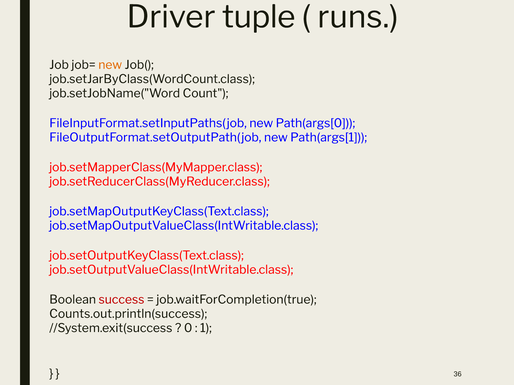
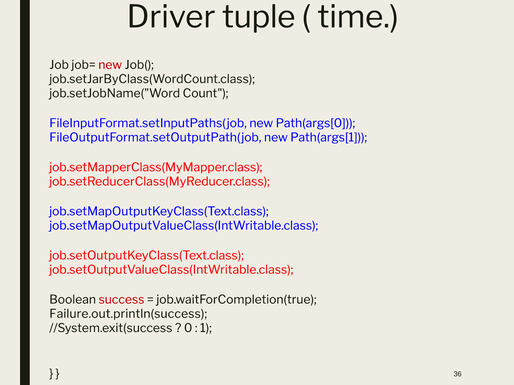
runs: runs -> time
new at (110, 65) colour: orange -> red
Counts.out.println(success: Counts.out.println(success -> Failure.out.println(success
